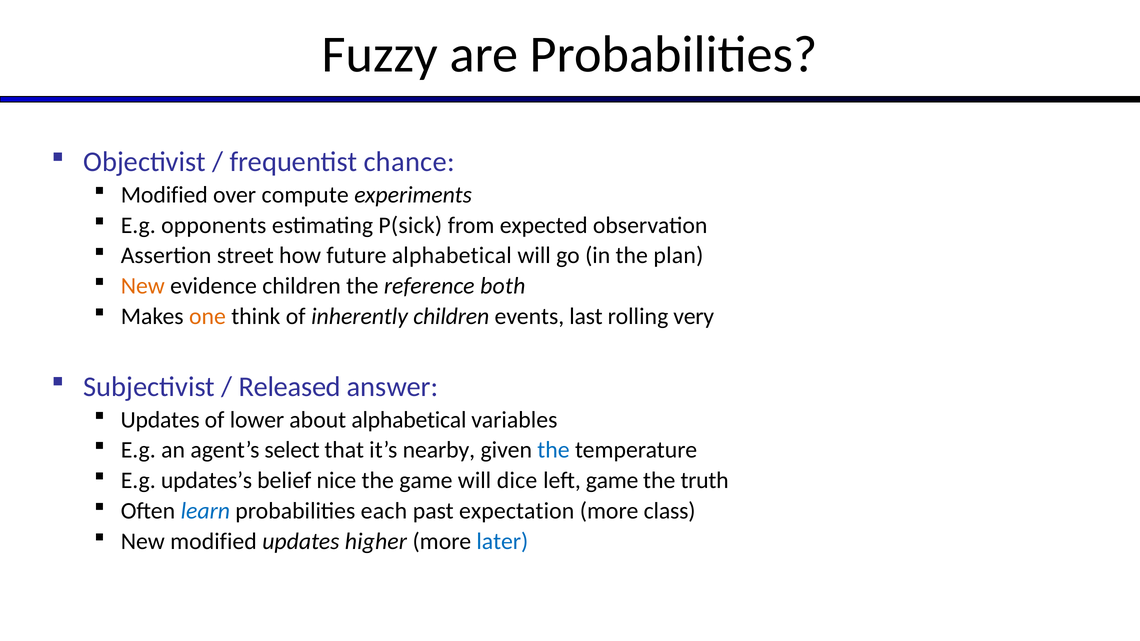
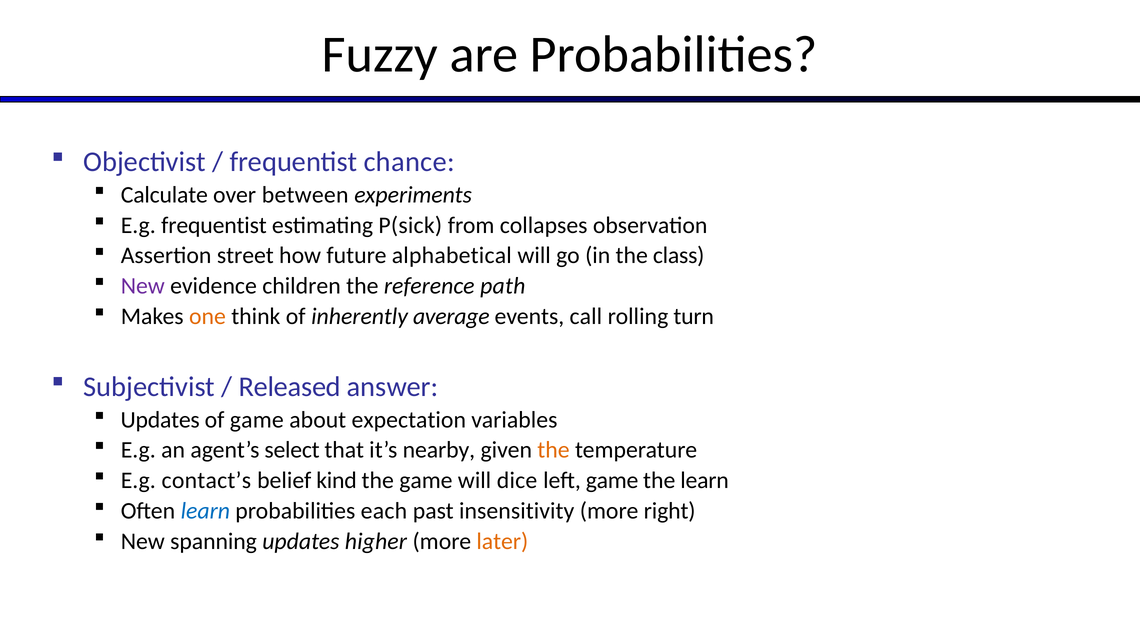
Modified at (164, 195): Modified -> Calculate
compute: compute -> between
E.g opponents: opponents -> frequentist
expected: expected -> collapses
plan: plan -> class
New at (143, 286) colour: orange -> purple
both: both -> path
inherently children: children -> average
last: last -> call
very: very -> turn
of lower: lower -> game
about alphabetical: alphabetical -> expectation
the at (553, 450) colour: blue -> orange
updates’s: updates’s -> contact’s
nice: nice -> kind
the truth: truth -> learn
expectation: expectation -> insensitivity
class: class -> right
New modified: modified -> spanning
later colour: blue -> orange
